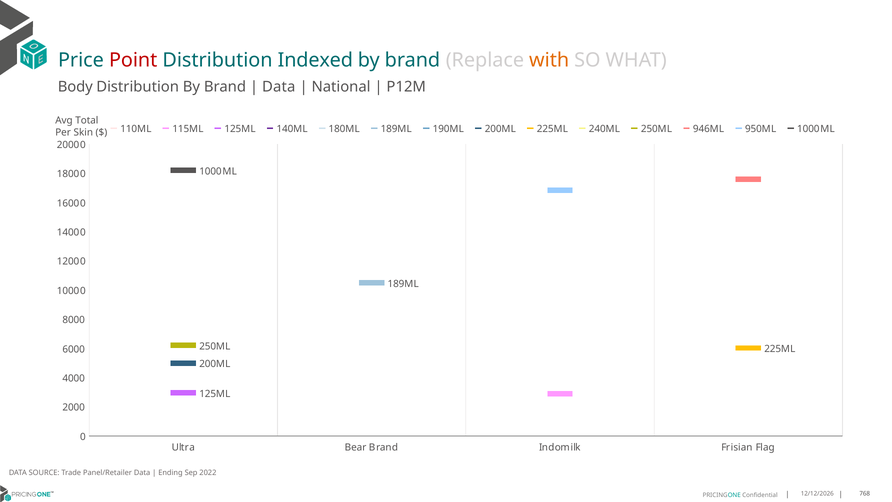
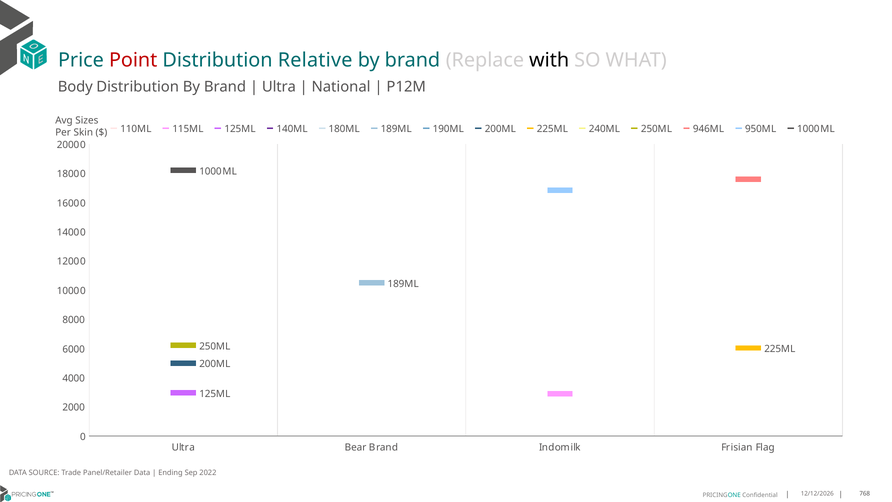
Indexed: Indexed -> Relative
with colour: orange -> black
Data at (279, 87): Data -> Ultra
Total: Total -> Sizes
